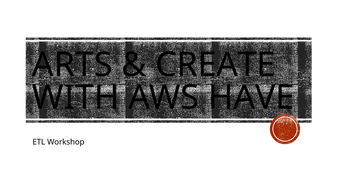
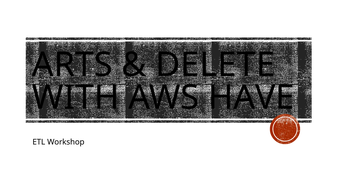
CREATE: CREATE -> DELETE
